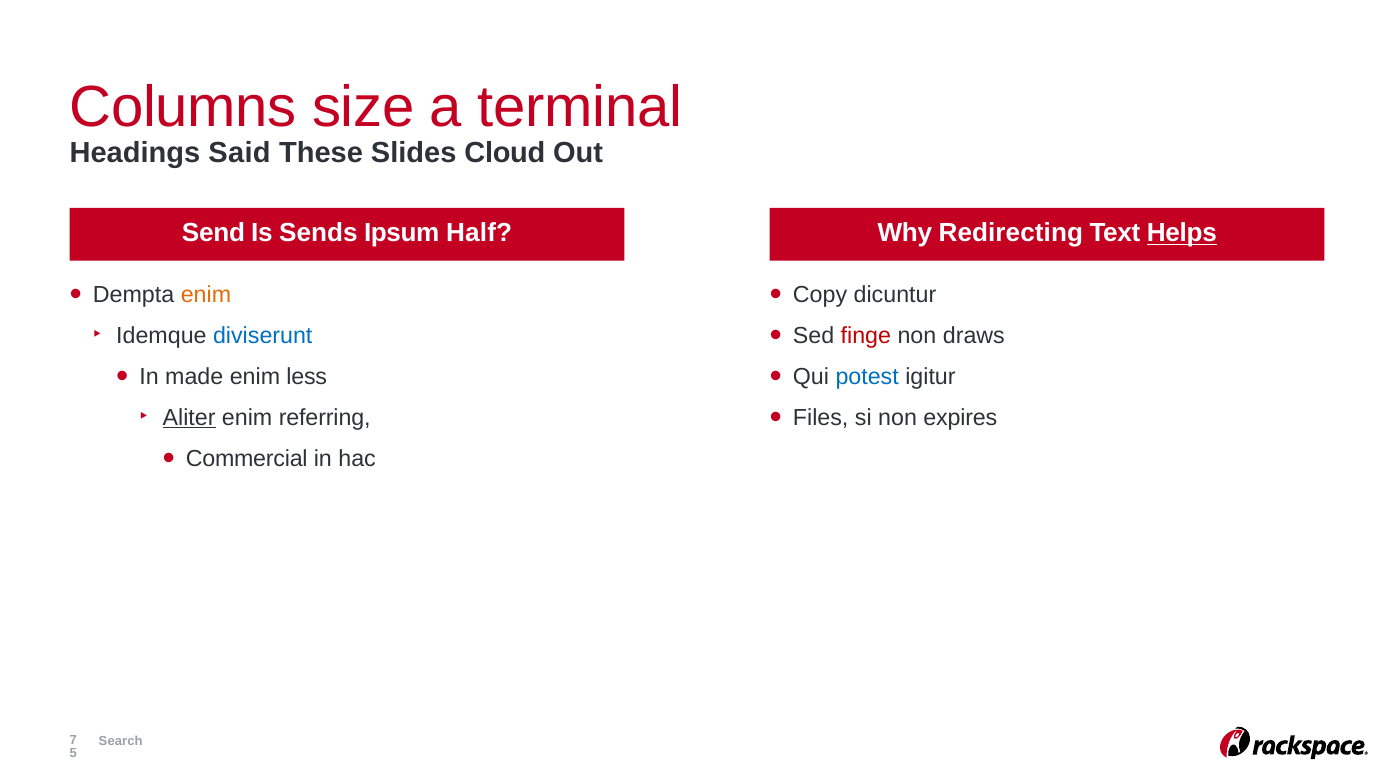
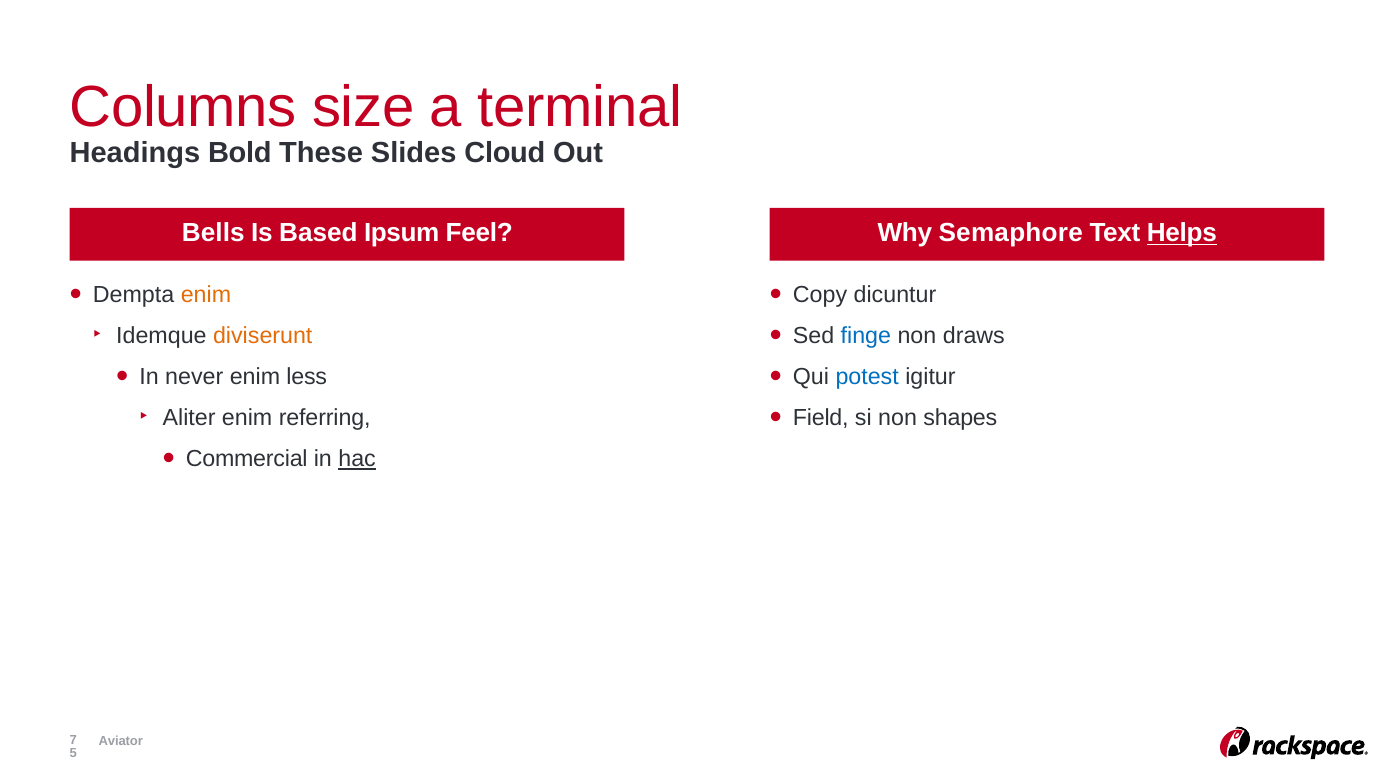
Said: Said -> Bold
Send: Send -> Bells
Sends: Sends -> Based
Half: Half -> Feel
Redirecting: Redirecting -> Semaphore
finge colour: red -> blue
diviserunt colour: blue -> orange
made: made -> never
Files: Files -> Field
expires: expires -> shapes
Aliter underline: present -> none
hac underline: none -> present
Search: Search -> Aviator
